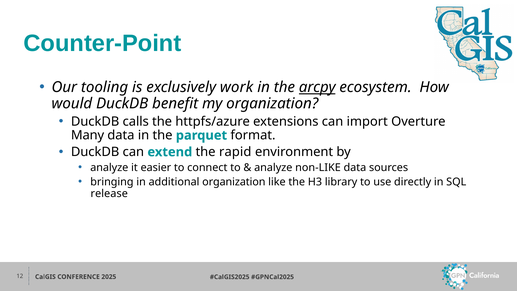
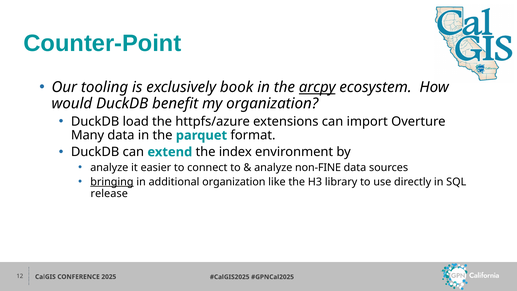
work: work -> book
calls: calls -> load
rapid: rapid -> index
non-LIKE: non-LIKE -> non-FINE
bringing underline: none -> present
